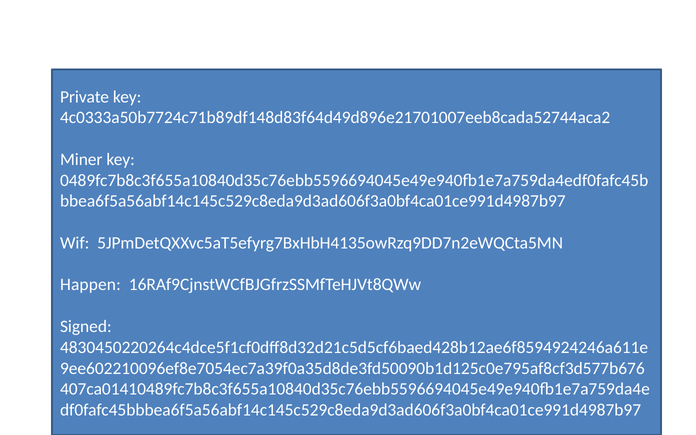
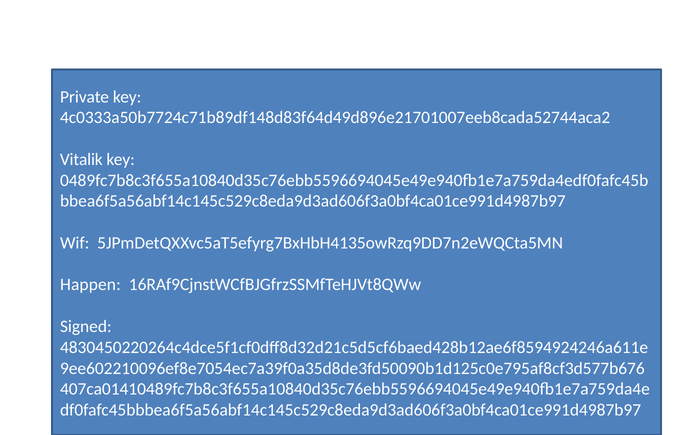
Miner: Miner -> Vitalik
